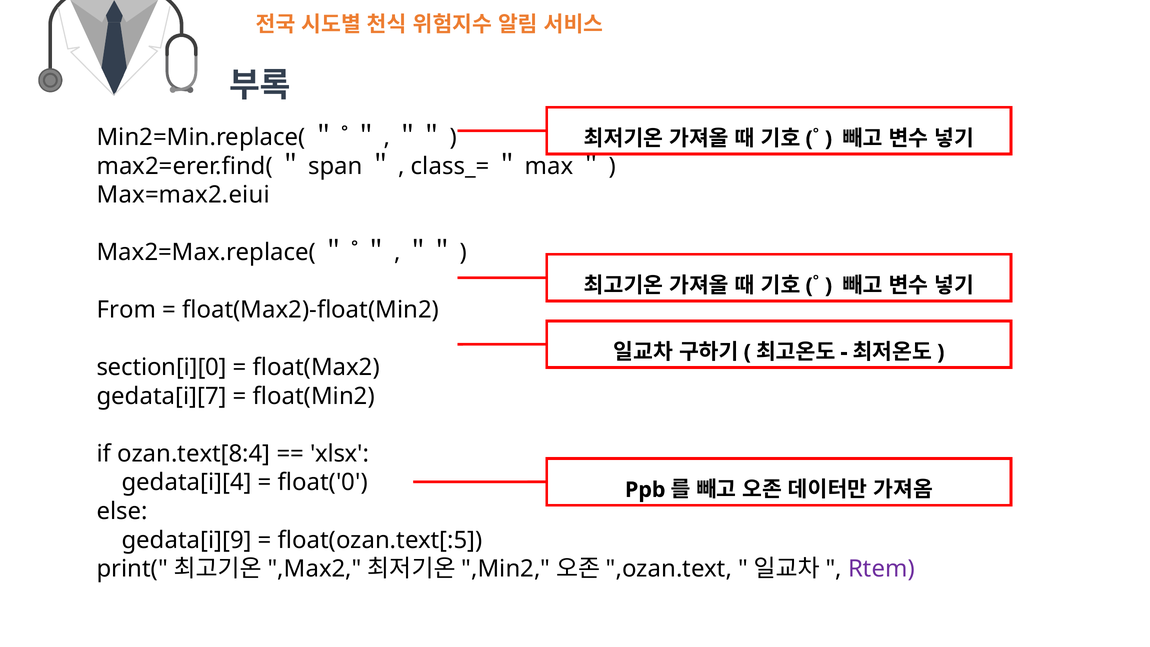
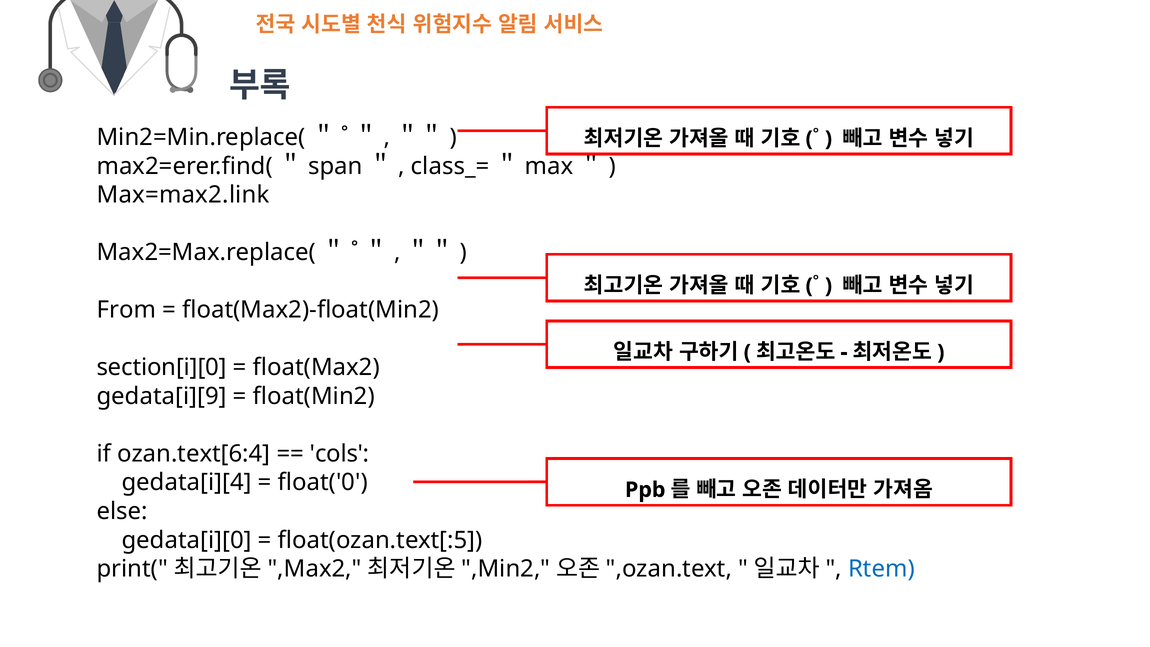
Max=max2.eiui: Max=max2.eiui -> Max=max2.link
gedata[i][7: gedata[i][7 -> gedata[i][9
ozan.text[8:4: ozan.text[8:4 -> ozan.text[6:4
xlsx: xlsx -> cols
gedata[i][9: gedata[i][9 -> gedata[i][0
Rtem colour: purple -> blue
